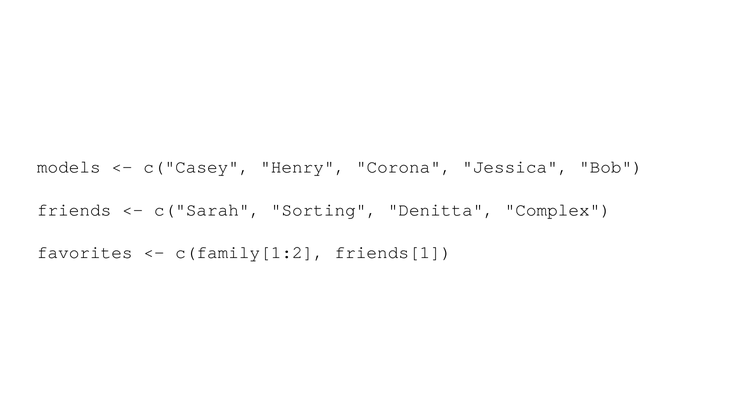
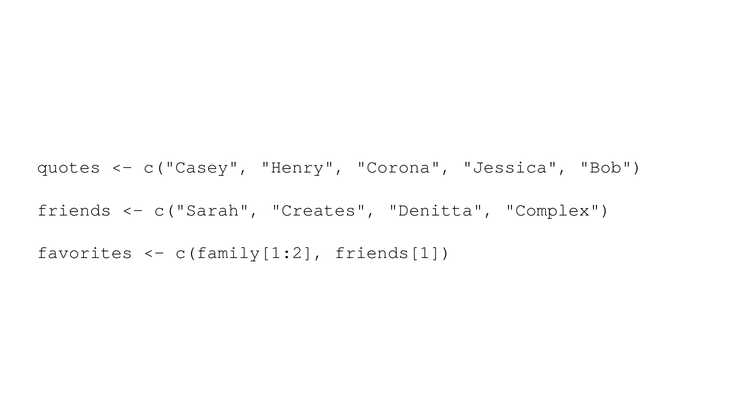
models: models -> quotes
Sorting: Sorting -> Creates
